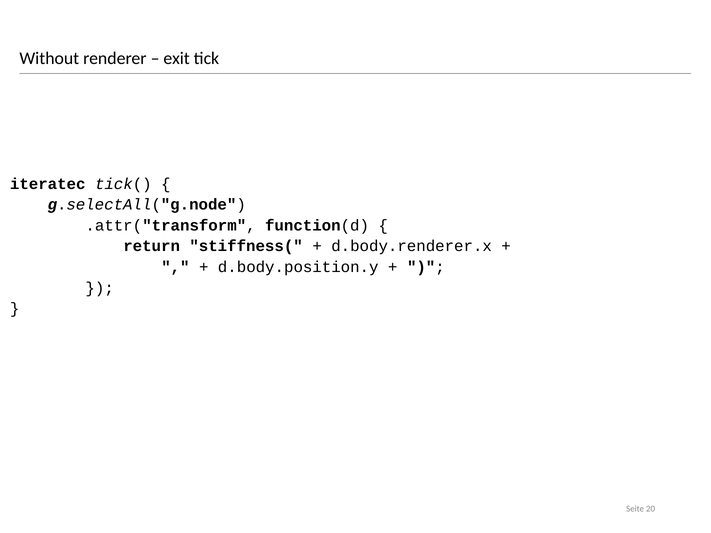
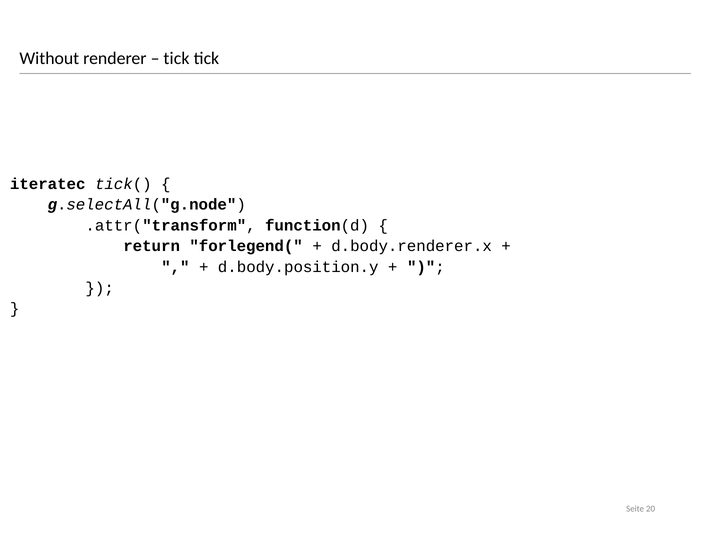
exit at (177, 58): exit -> tick
stiffness(: stiffness( -> forlegend(
